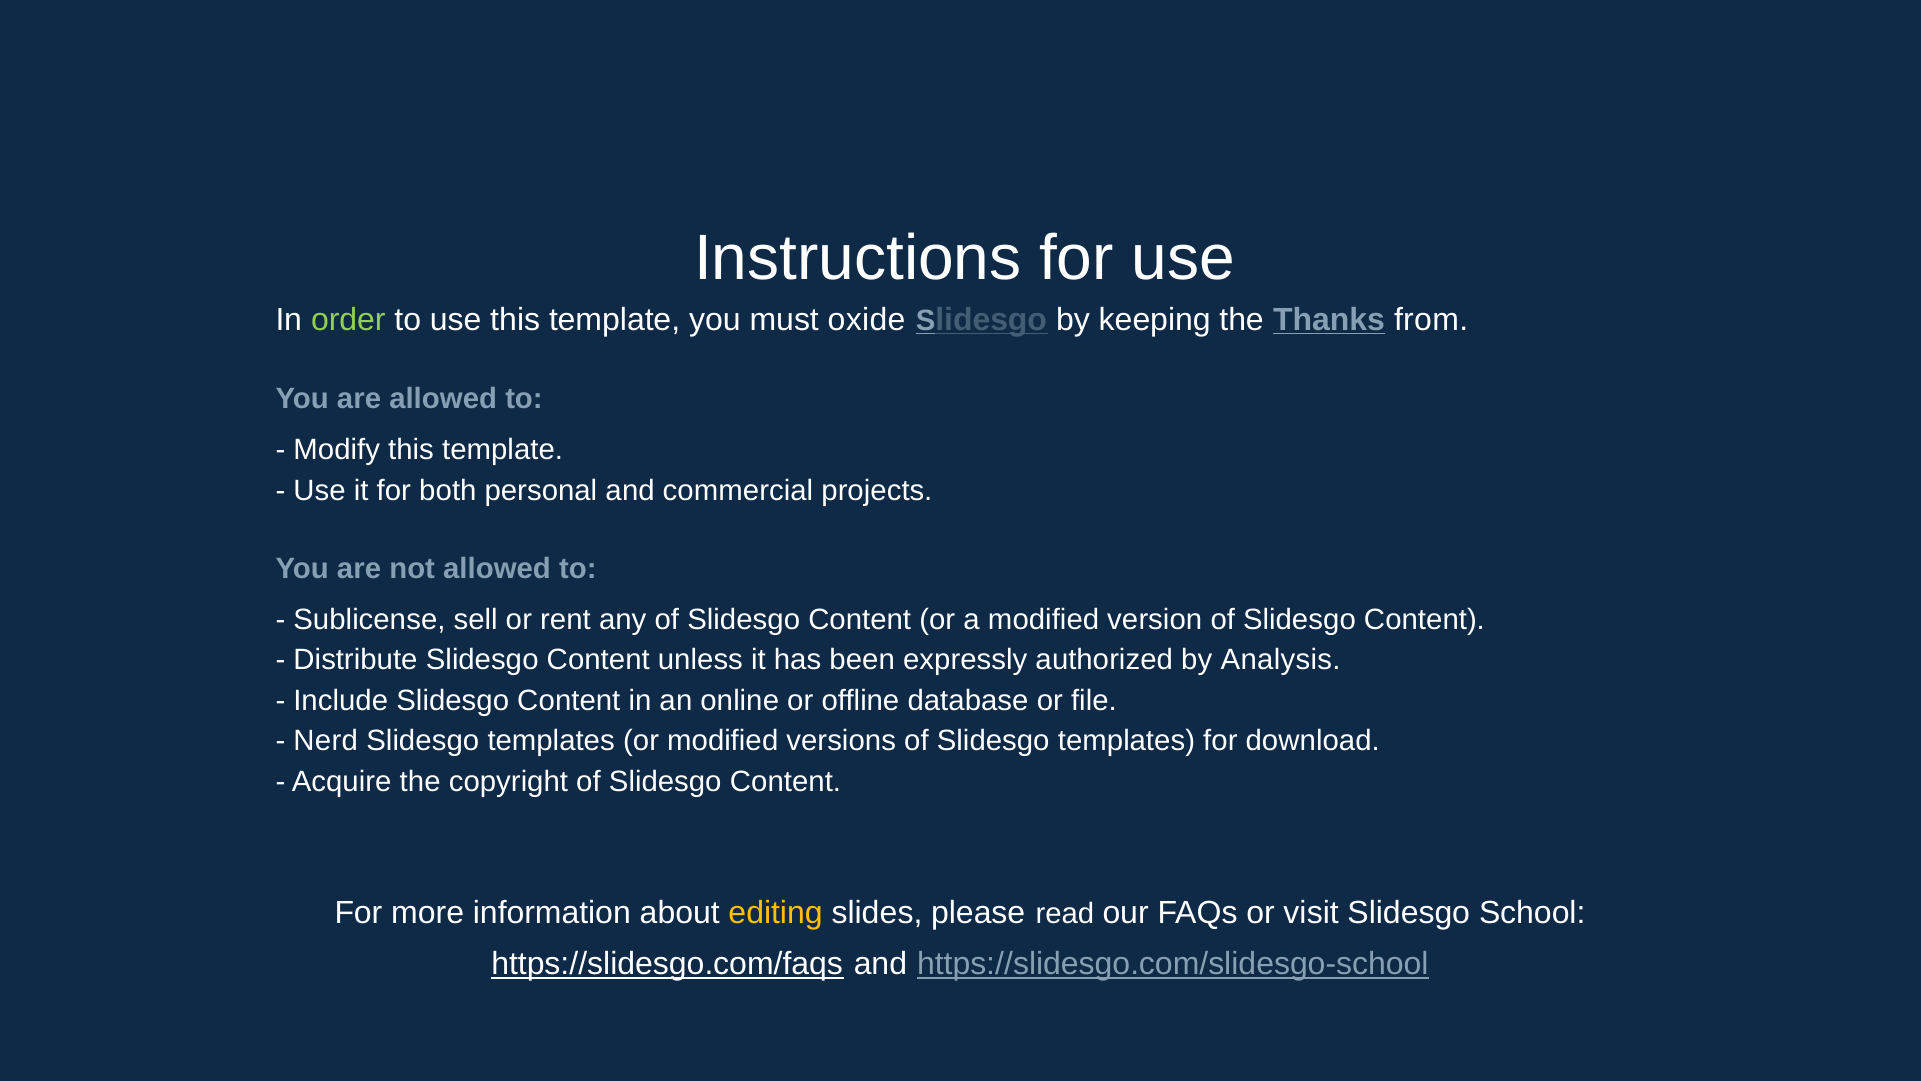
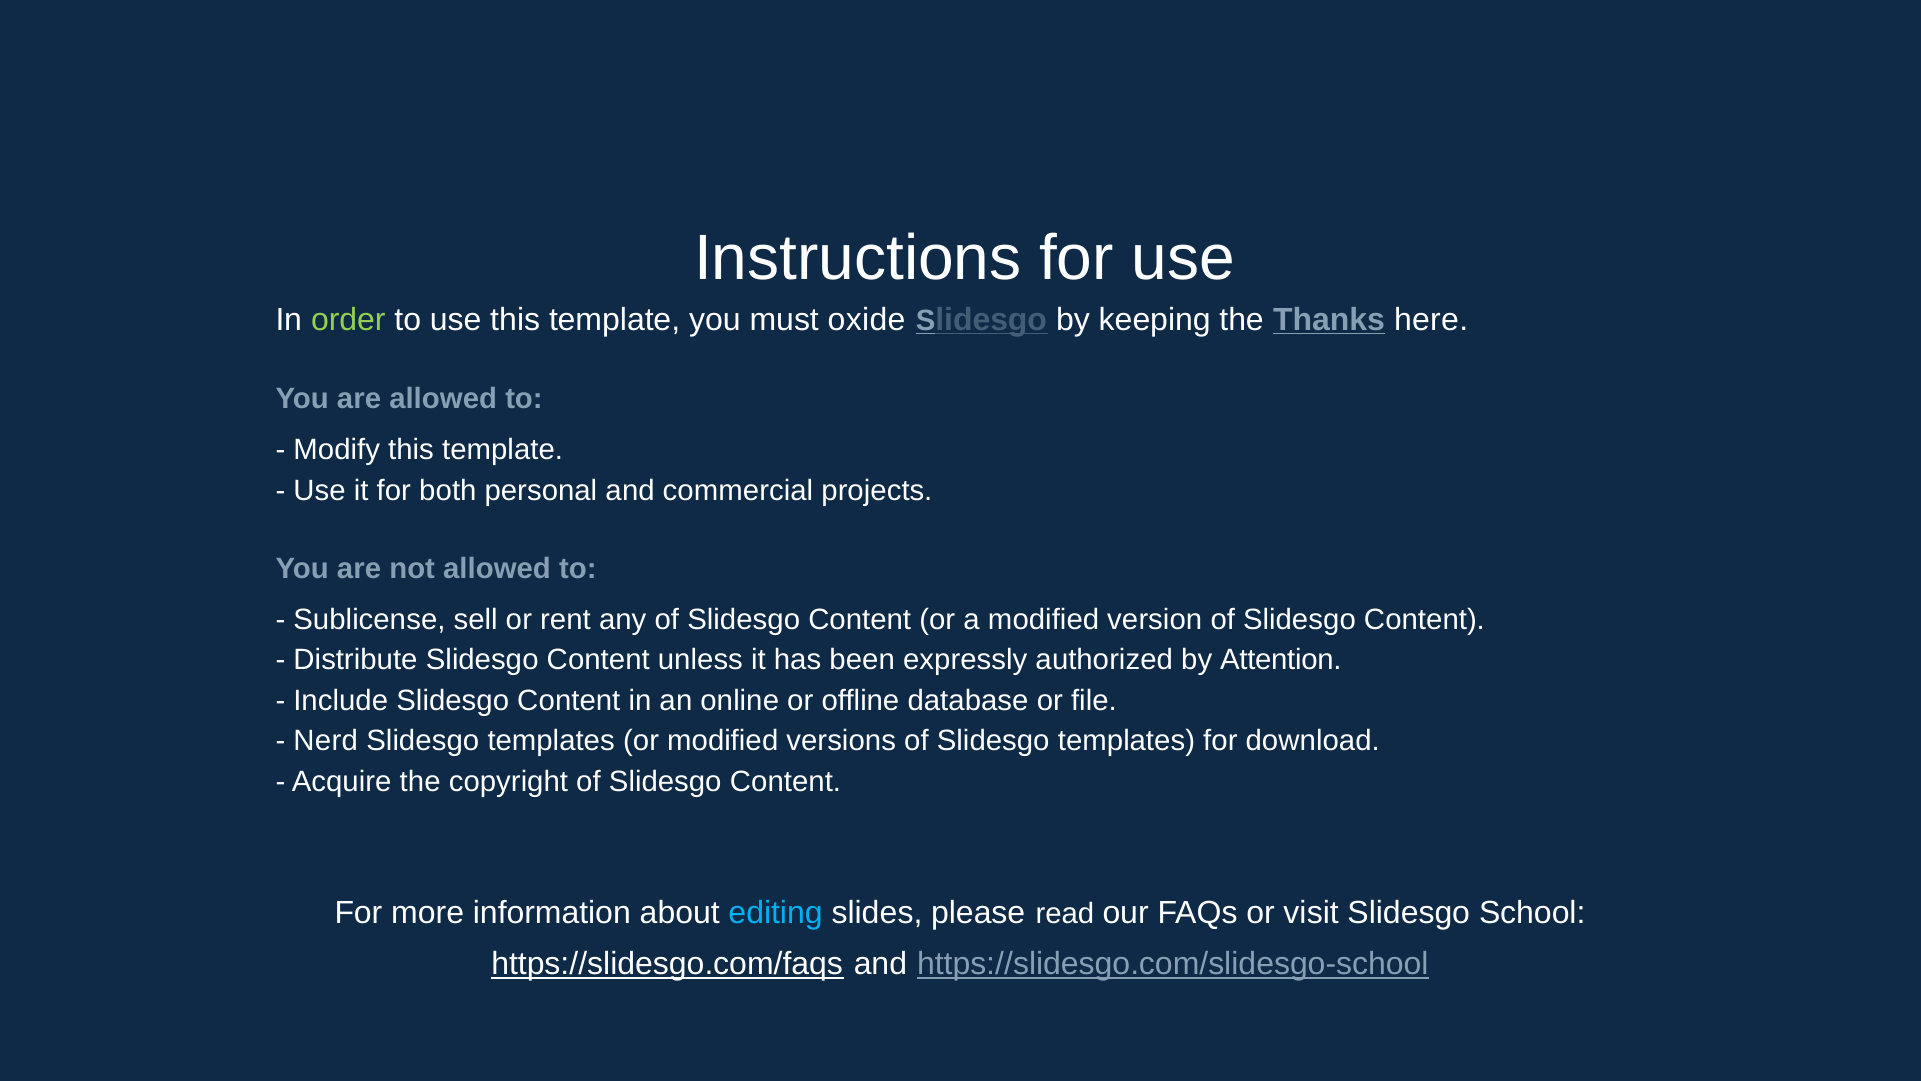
from: from -> here
Analysis: Analysis -> Attention
editing colour: yellow -> light blue
